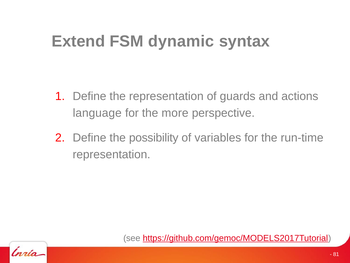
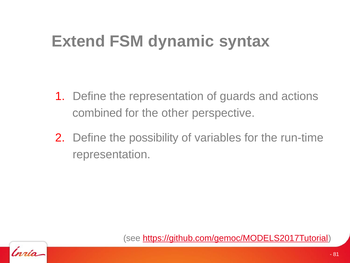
language: language -> combined
more: more -> other
